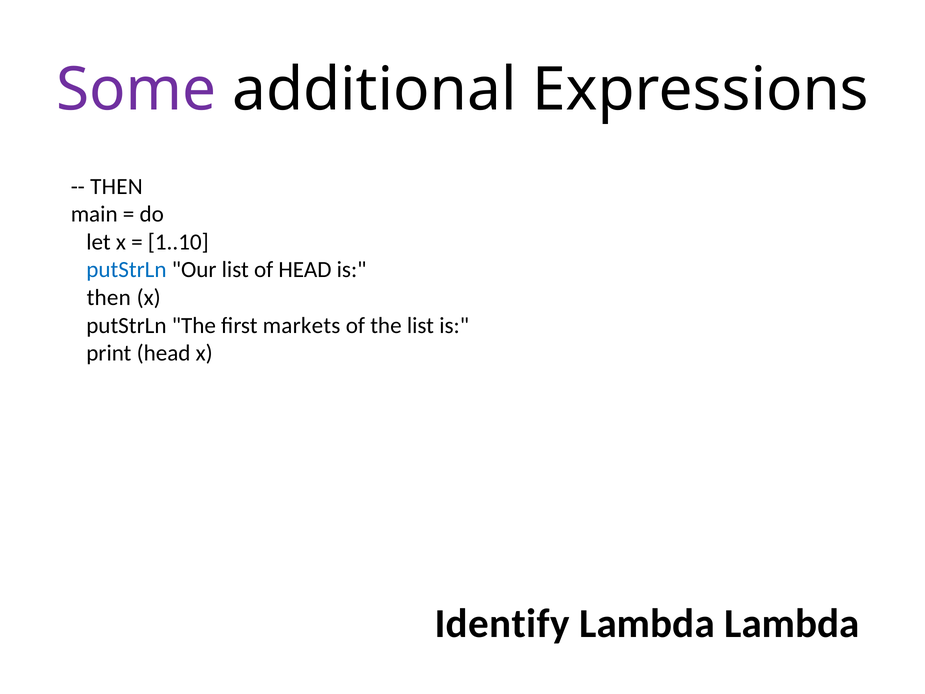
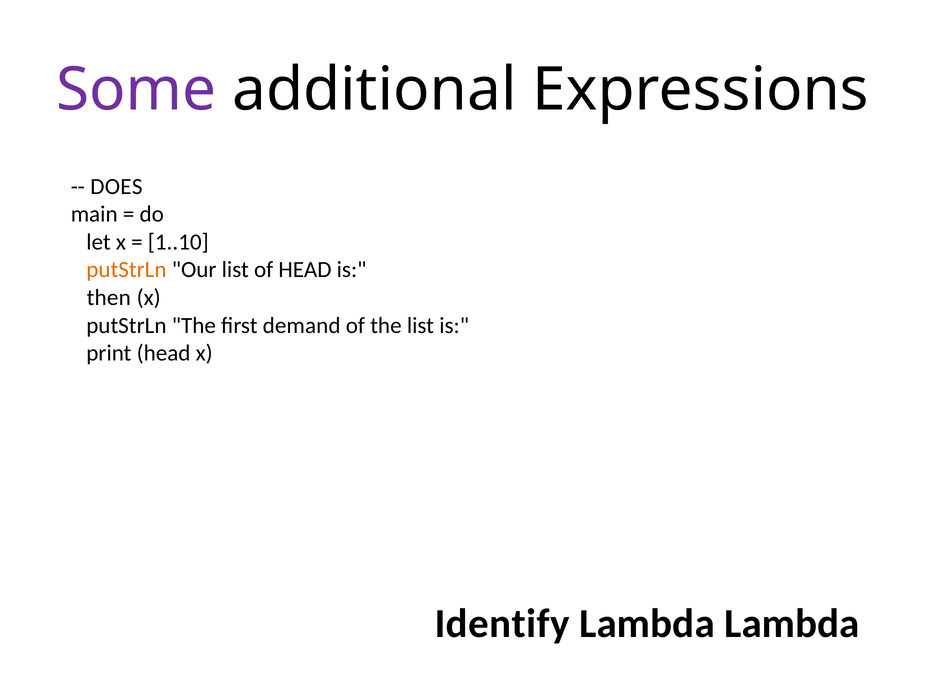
THEN at (116, 187): THEN -> DOES
putStrLn at (126, 270) colour: blue -> orange
markets: markets -> demand
